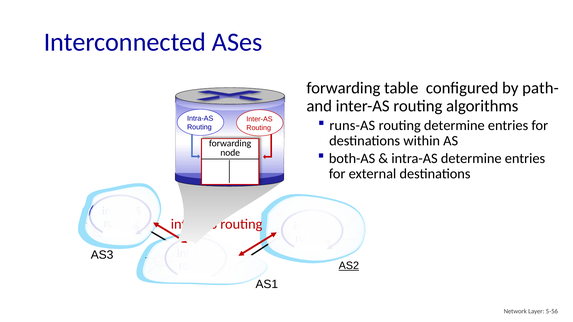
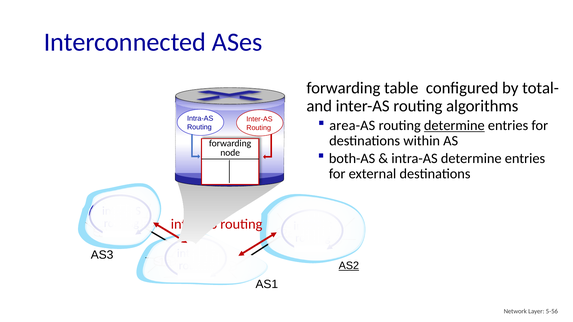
path-: path- -> total-
runs-AS: runs-AS -> area-AS
determine at (454, 126) underline: none -> present
